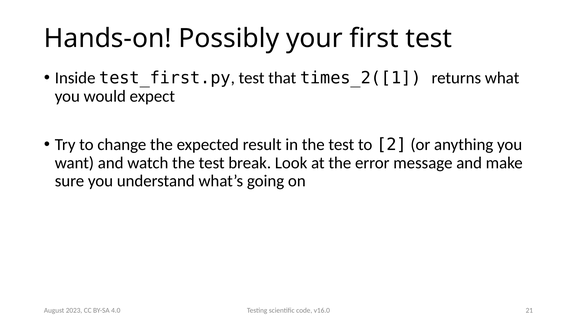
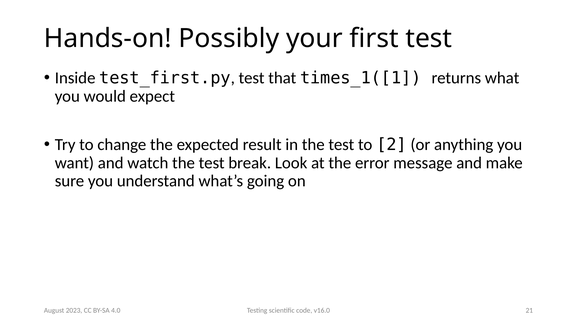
times_2([1: times_2([1 -> times_1([1
